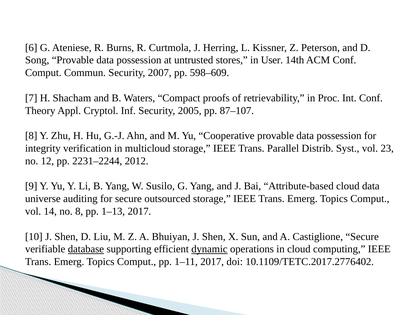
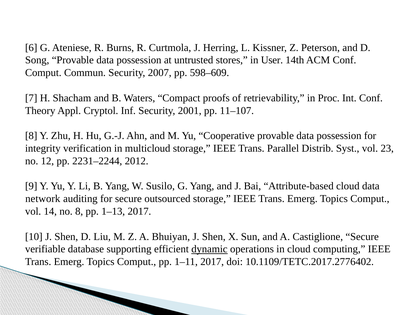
2005: 2005 -> 2001
87–107: 87–107 -> 11–107
universe: universe -> network
database underline: present -> none
